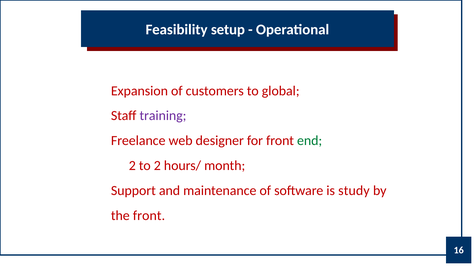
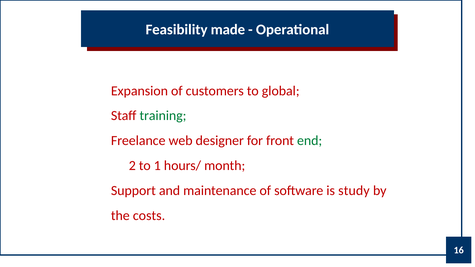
setup: setup -> made
training colour: purple -> green
2: 2 -> 1
the front: front -> costs
